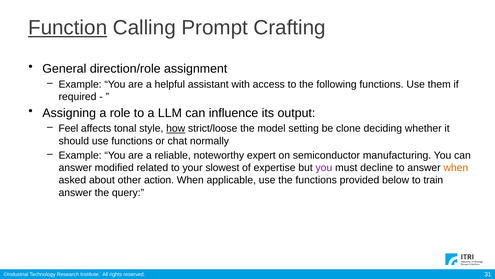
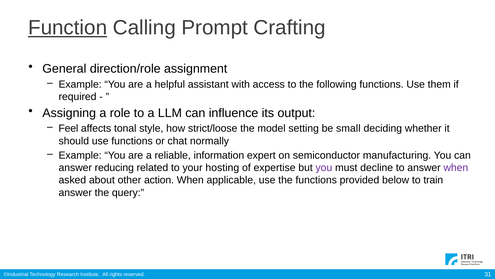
how underline: present -> none
clone: clone -> small
noteworthy: noteworthy -> information
modified: modified -> reducing
slowest: slowest -> hosting
when at (456, 167) colour: orange -> purple
